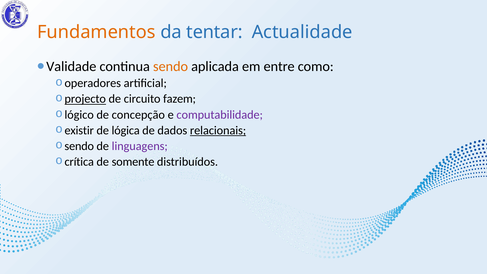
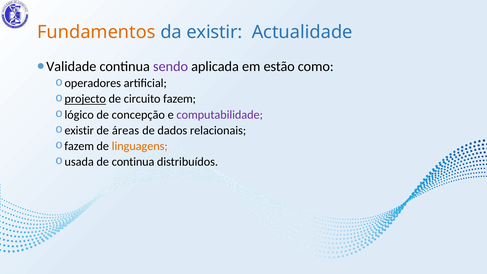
da tentar: tentar -> existir
sendo at (171, 66) colour: orange -> purple
entre: entre -> estão
lógica: lógica -> áreas
relacionais underline: present -> none
sendo at (79, 146): sendo -> fazem
linguagens colour: purple -> orange
crítica: crítica -> usada
de somente: somente -> continua
